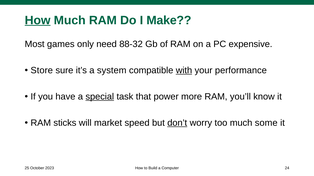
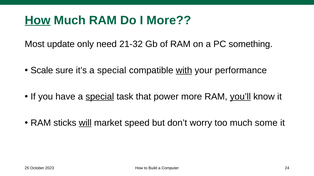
I Make: Make -> More
games: games -> update
88-32: 88-32 -> 21-32
expensive: expensive -> something
Store: Store -> Scale
it’s a system: system -> special
you’ll underline: none -> present
will underline: none -> present
don’t underline: present -> none
